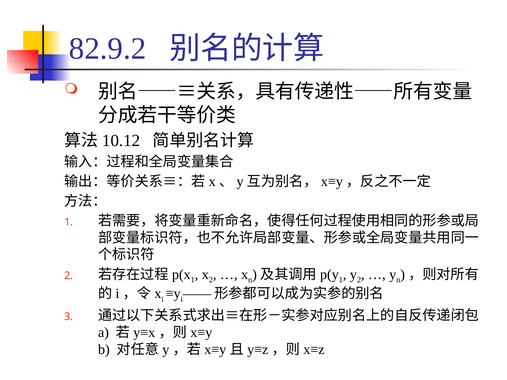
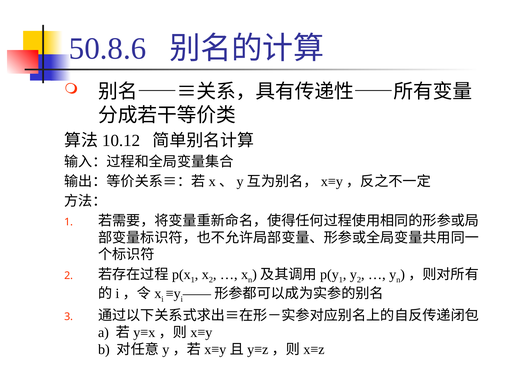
82.9.2: 82.9.2 -> 50.8.6
